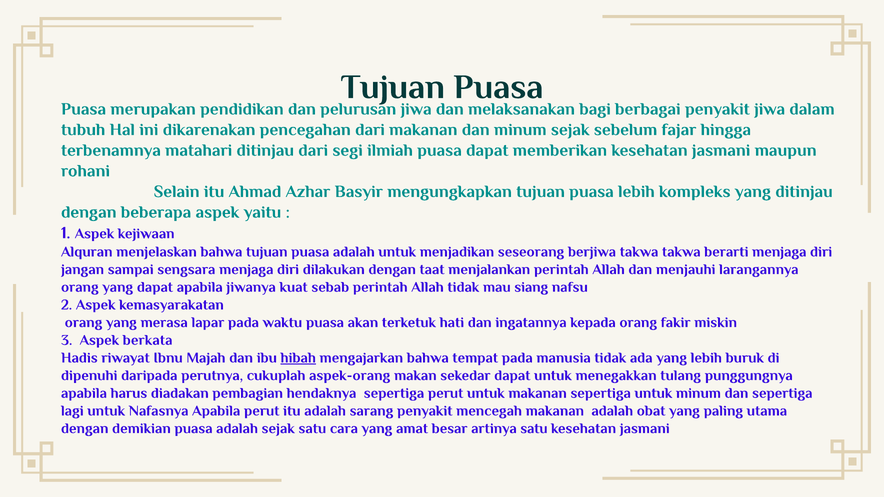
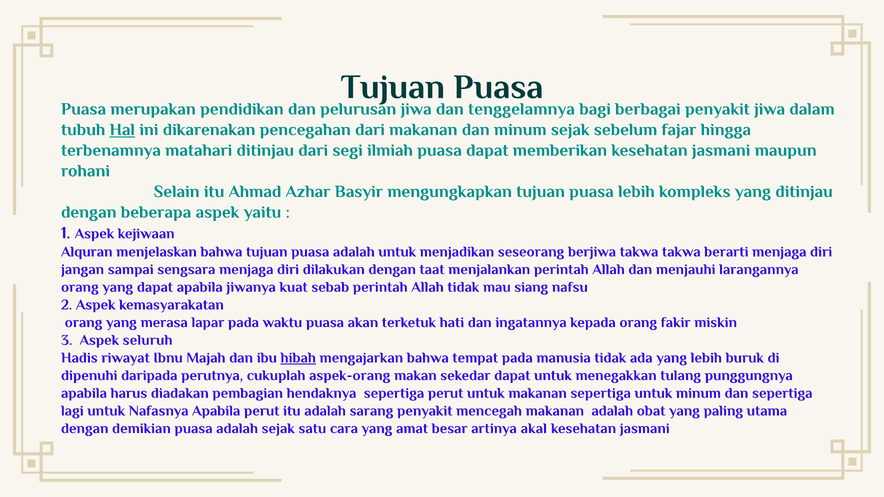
melaksanakan: melaksanakan -> tenggelamnya
Hal underline: none -> present
berkata: berkata -> seluruh
artinya satu: satu -> akal
